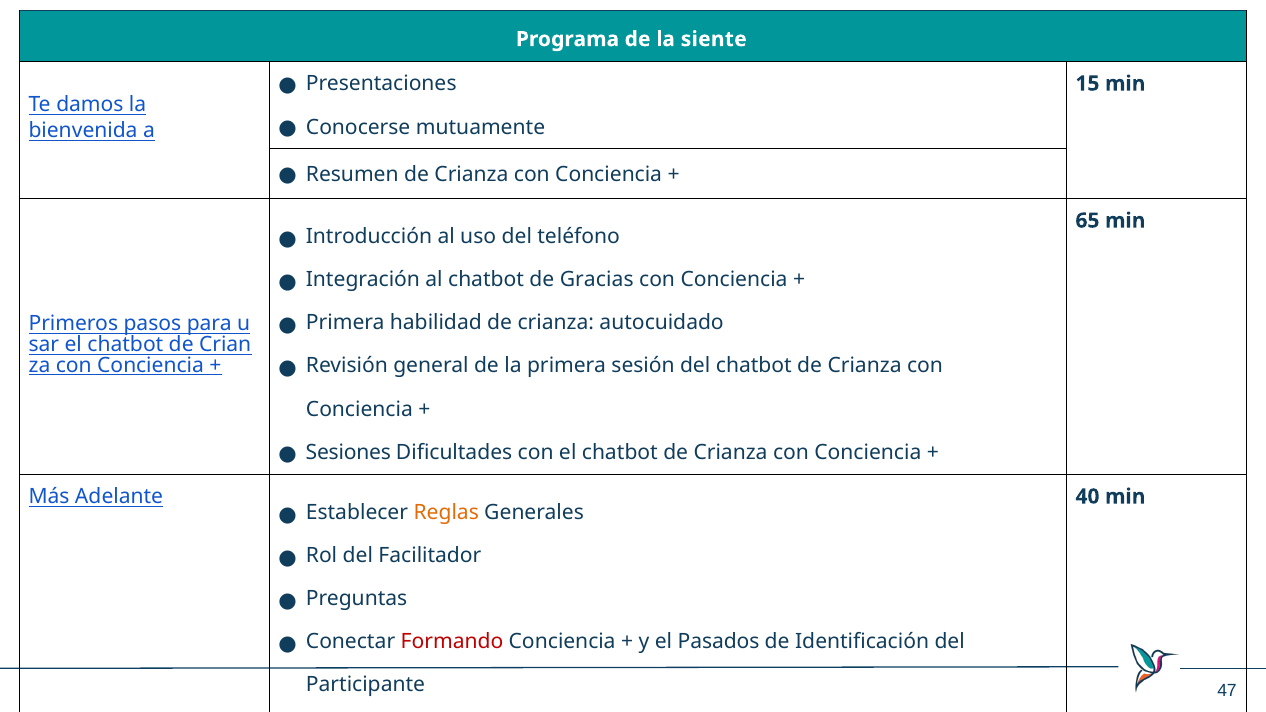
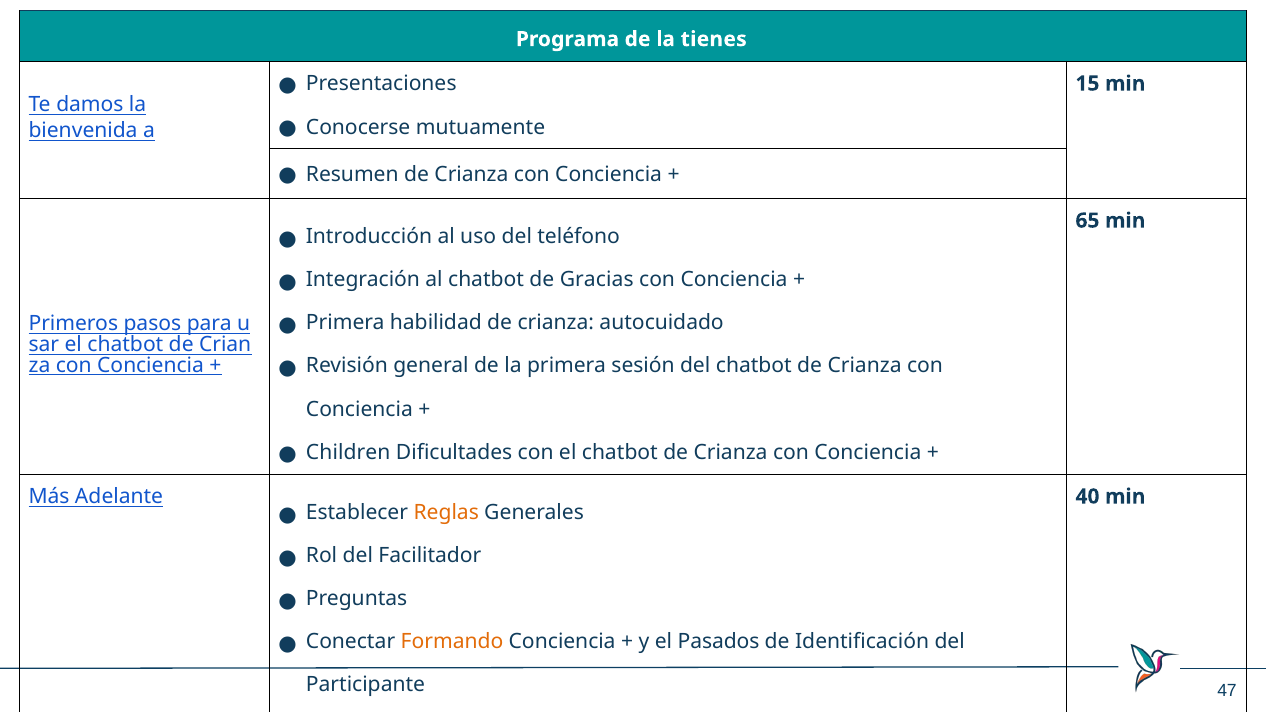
siente: siente -> tienes
Sesiones: Sesiones -> Children
Formando colour: red -> orange
